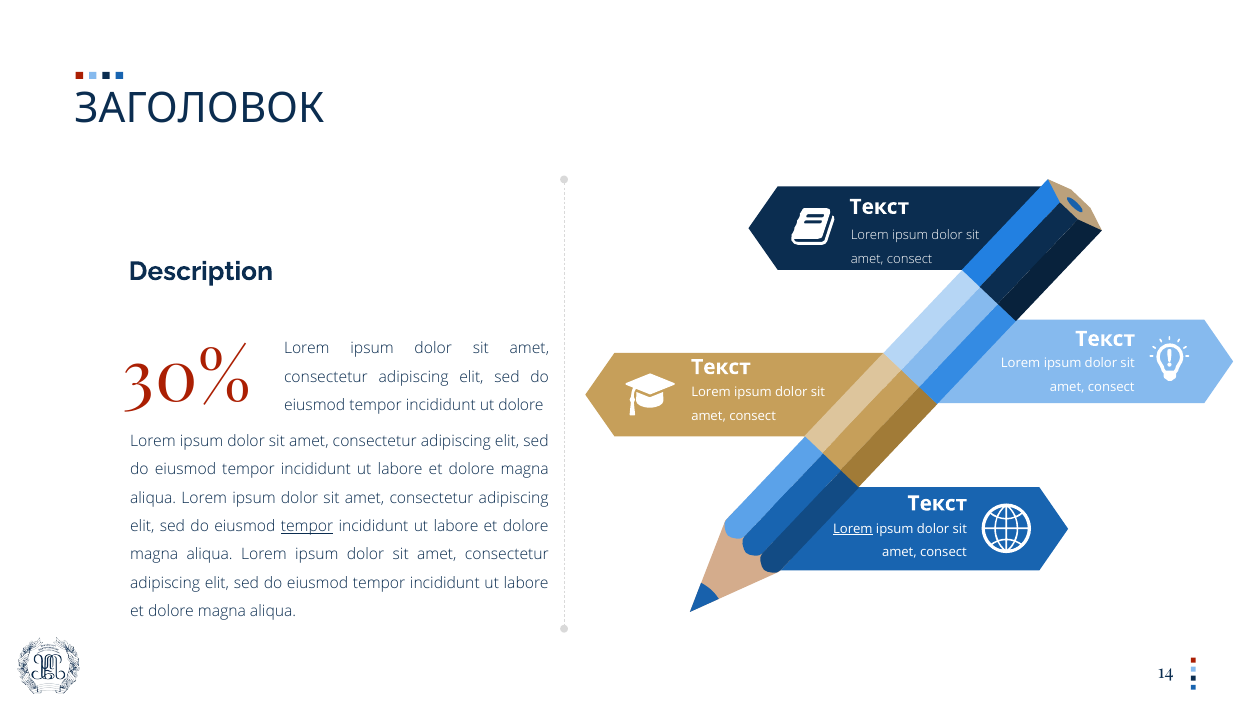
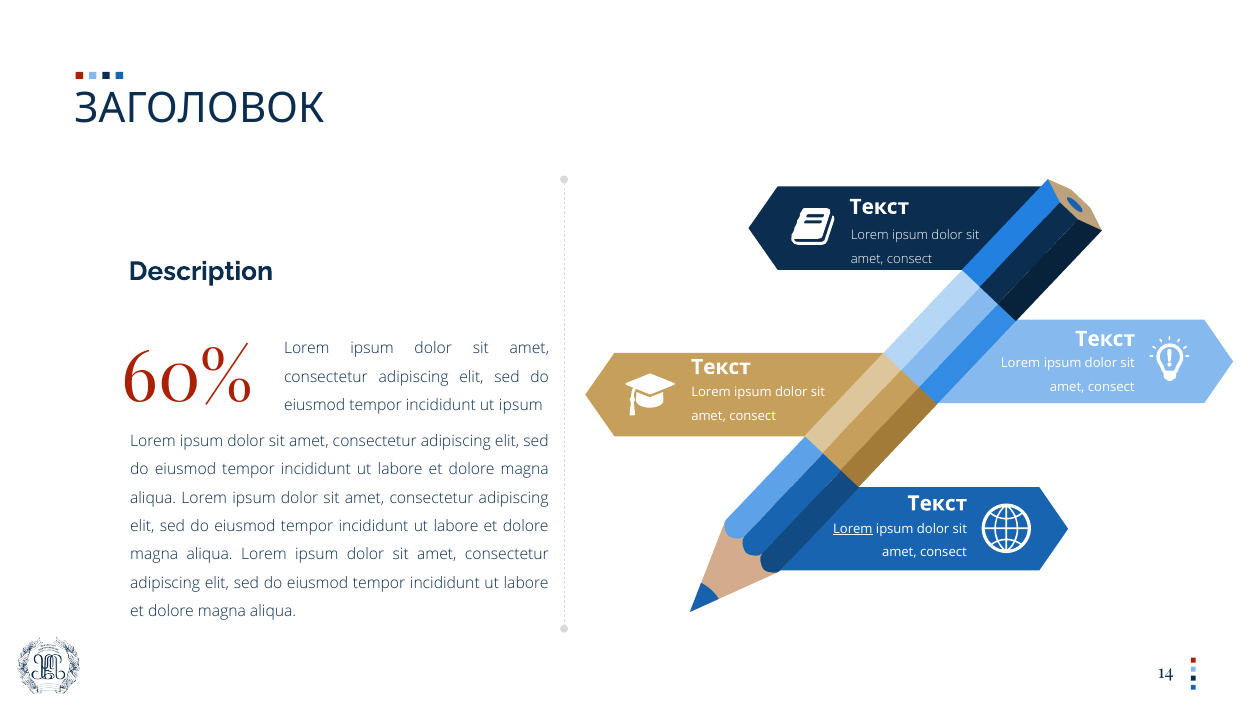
30%: 30% -> 60%
ut dolore: dolore -> ipsum
tempor at (307, 526) underline: present -> none
